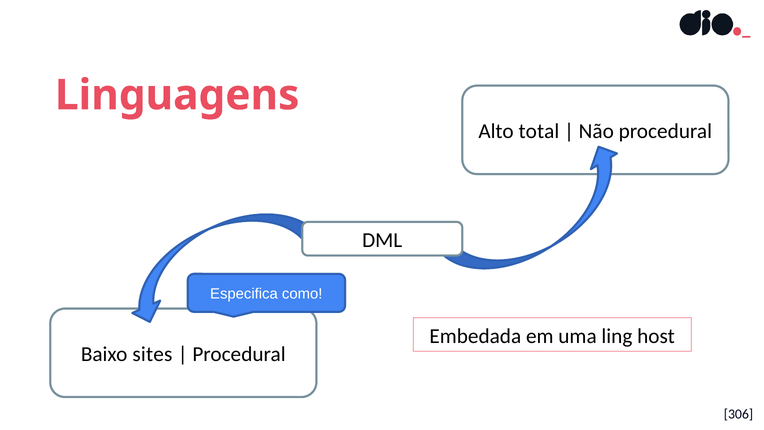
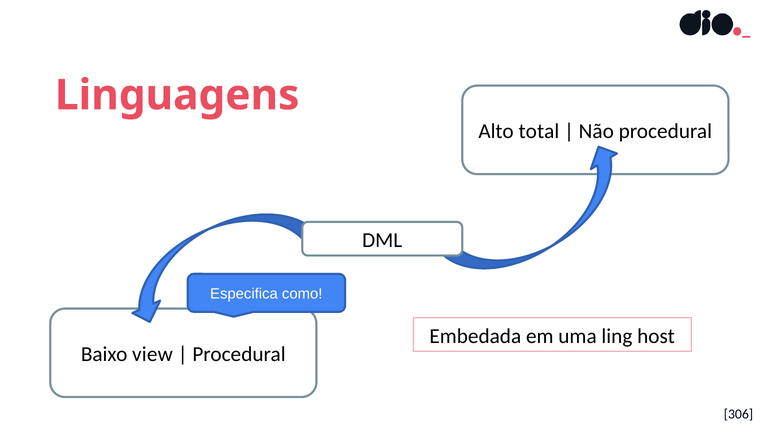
sites: sites -> view
